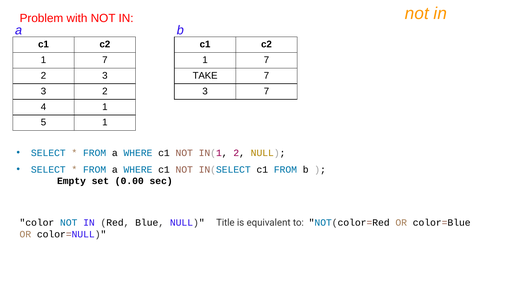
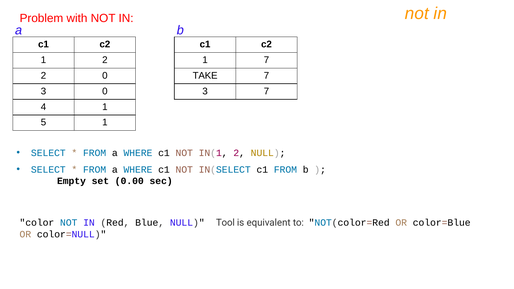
7 at (105, 60): 7 -> 2
2 3: 3 -> 0
3 2: 2 -> 0
Title: Title -> Tool
